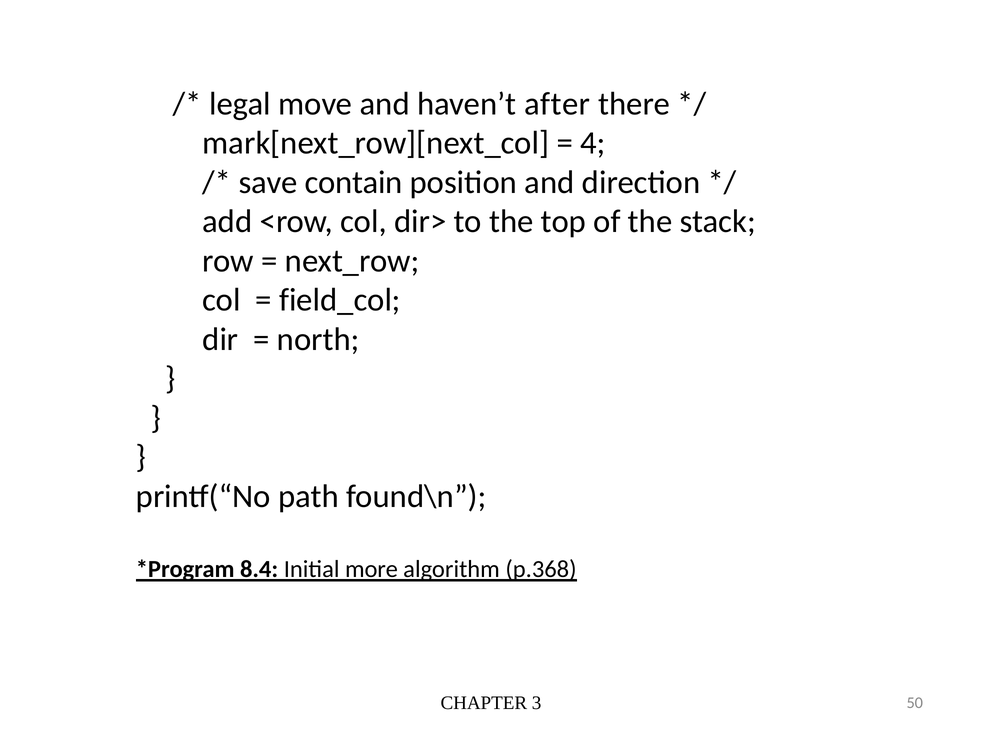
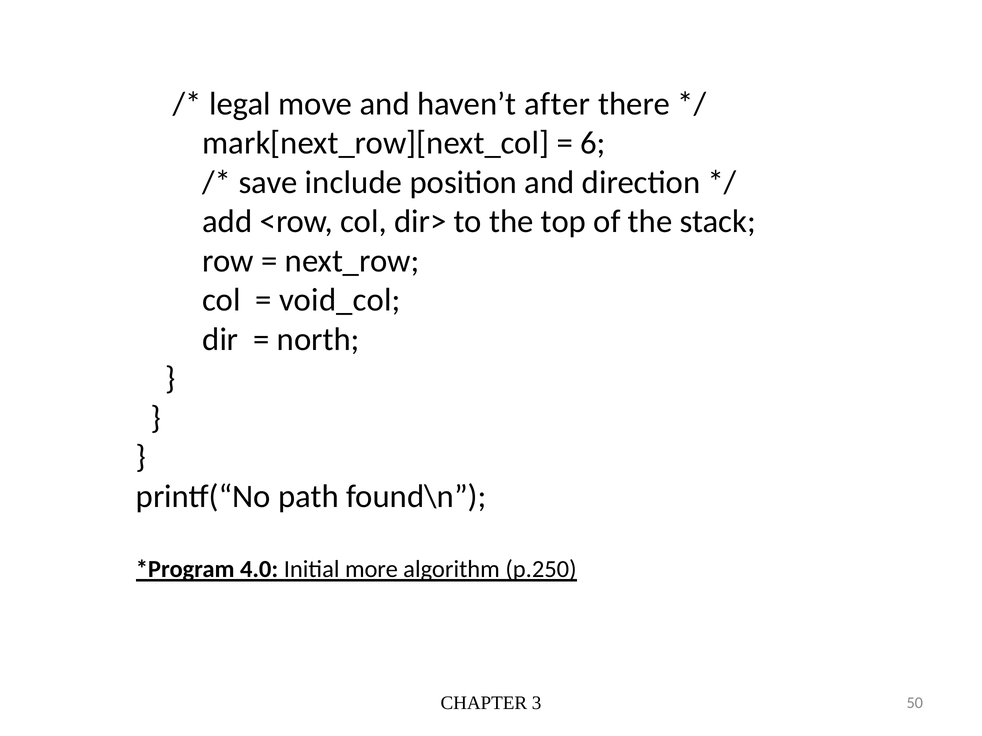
4: 4 -> 6
contain: contain -> include
field_col: field_col -> void_col
8.4: 8.4 -> 4.0
p.368: p.368 -> p.250
